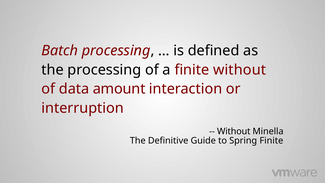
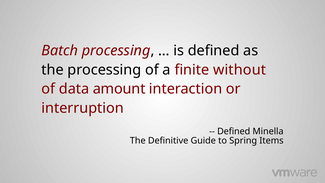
Without at (234, 131): Without -> Defined
Spring Finite: Finite -> Items
